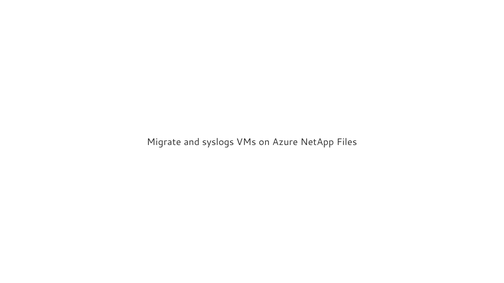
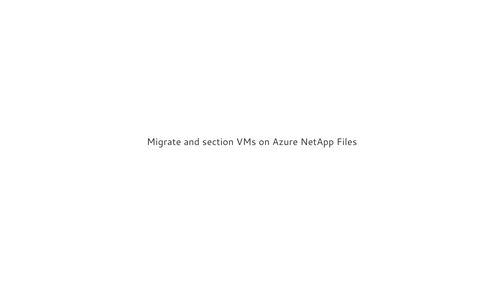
syslogs: syslogs -> section
